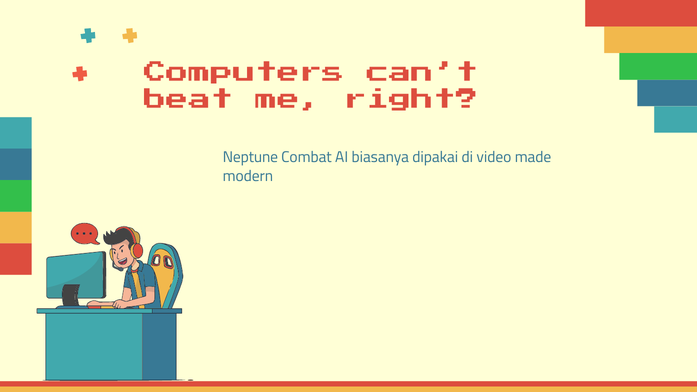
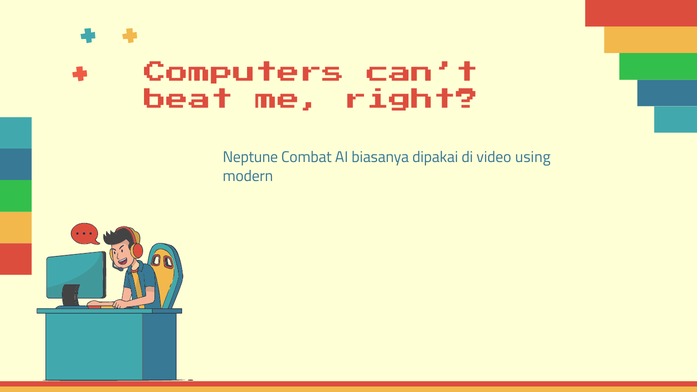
made: made -> using
